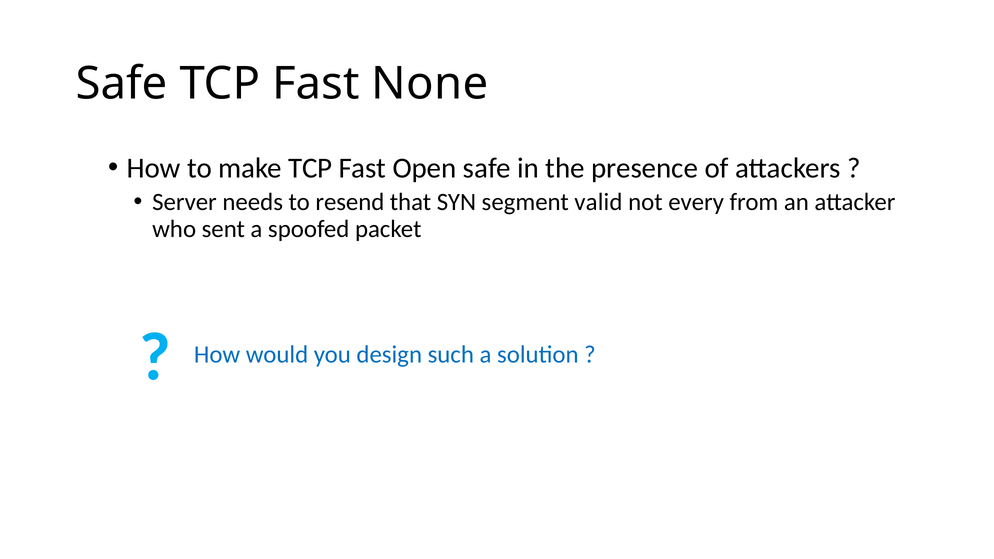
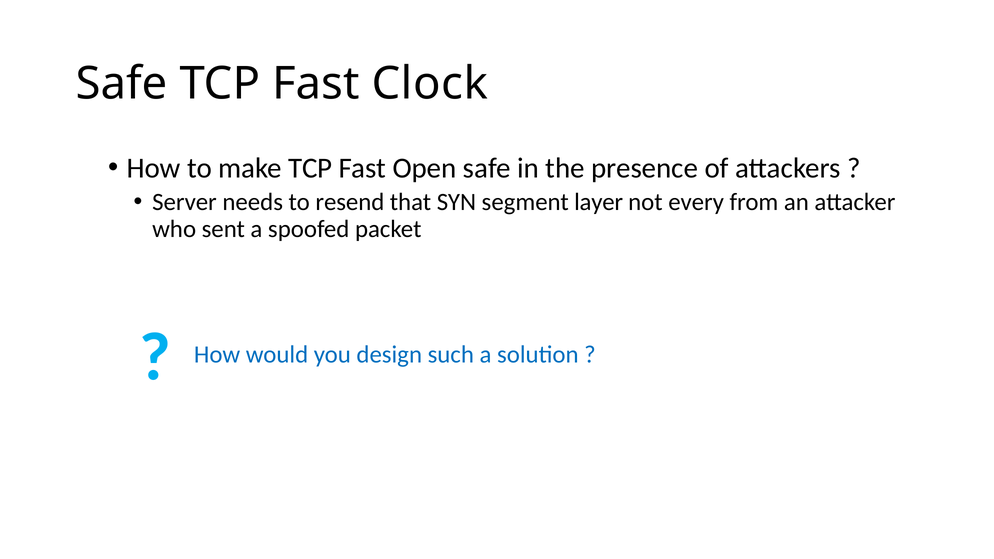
None: None -> Clock
valid: valid -> layer
